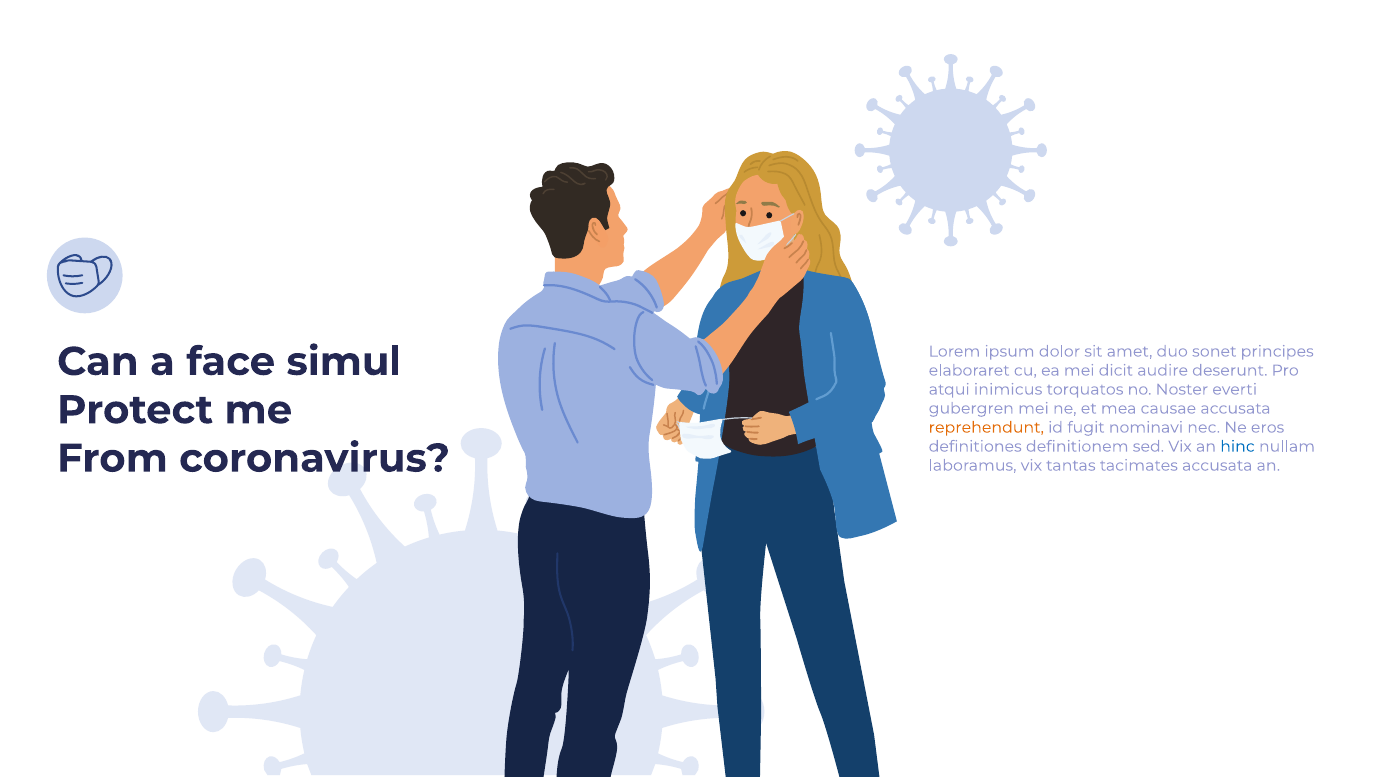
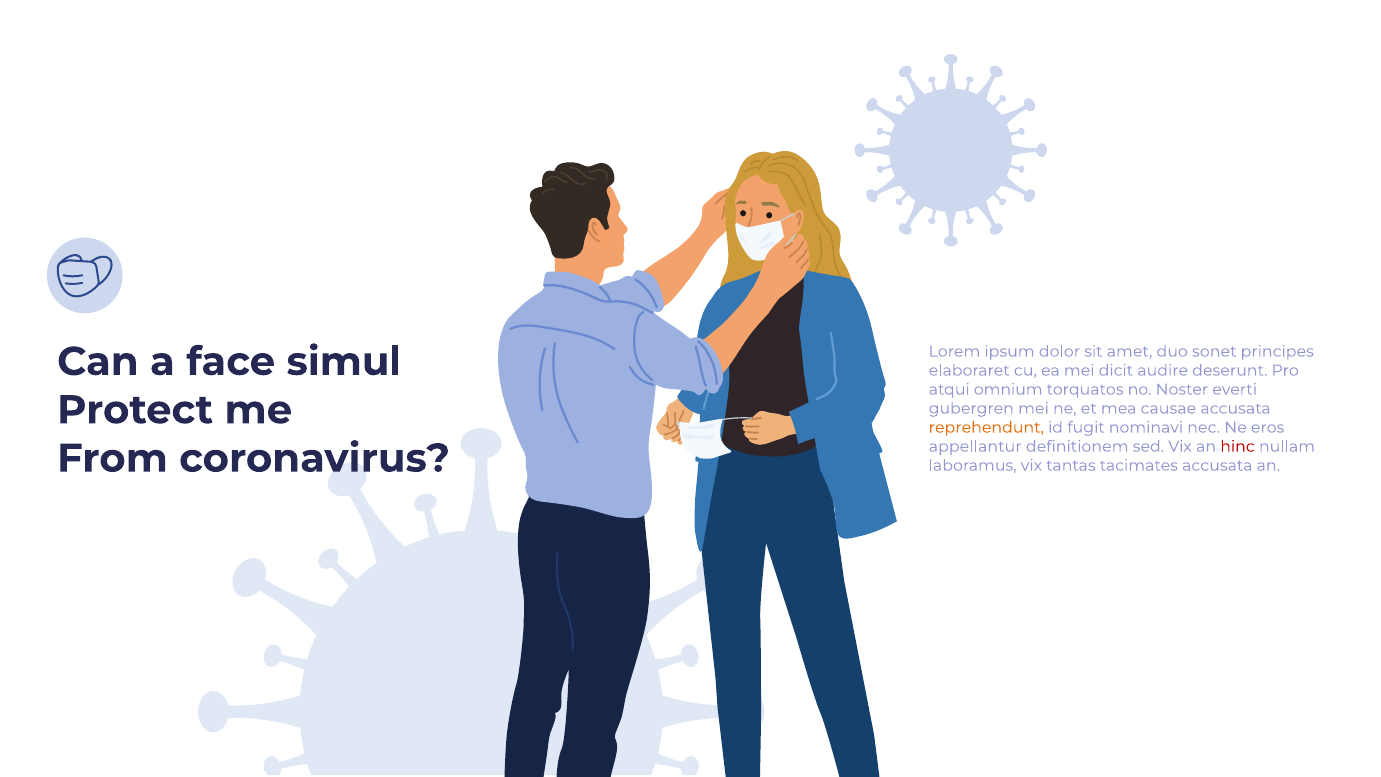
inimicus: inimicus -> omnium
definitiones: definitiones -> appellantur
hinc colour: blue -> red
